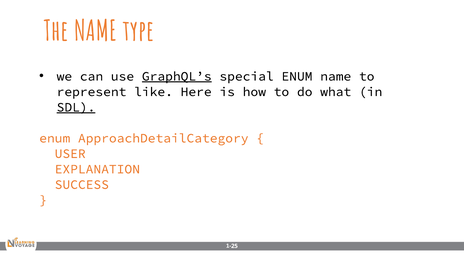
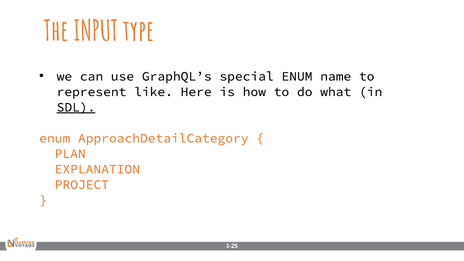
The NAME: NAME -> INPUT
GraphQL’s underline: present -> none
USER: USER -> PLAN
SUCCESS: SUCCESS -> PROJECT
